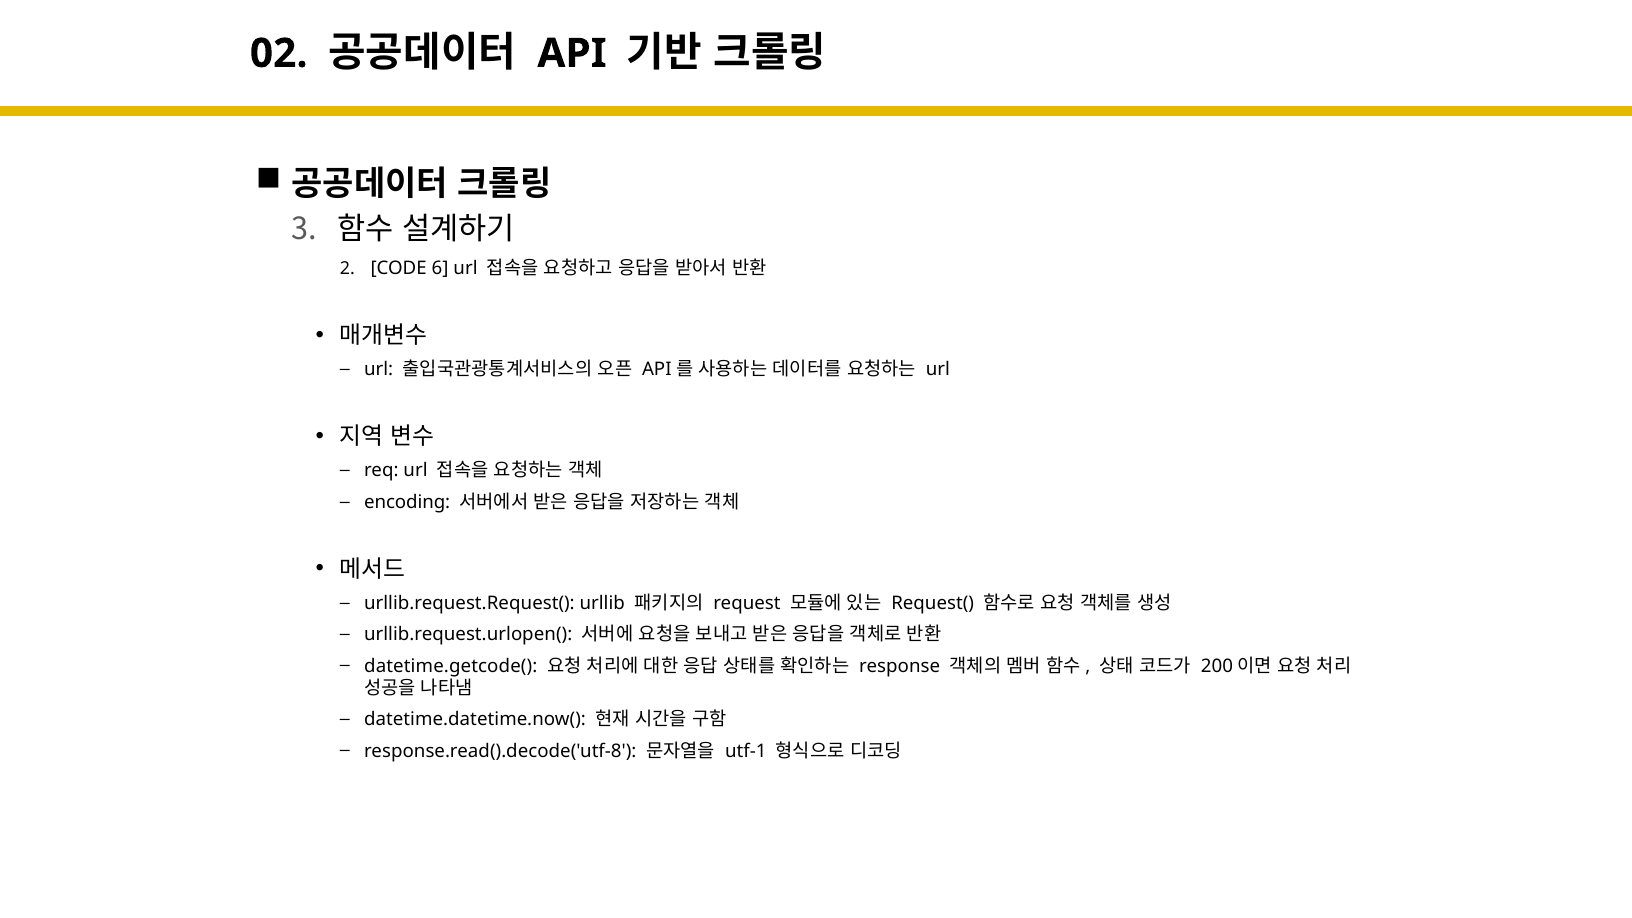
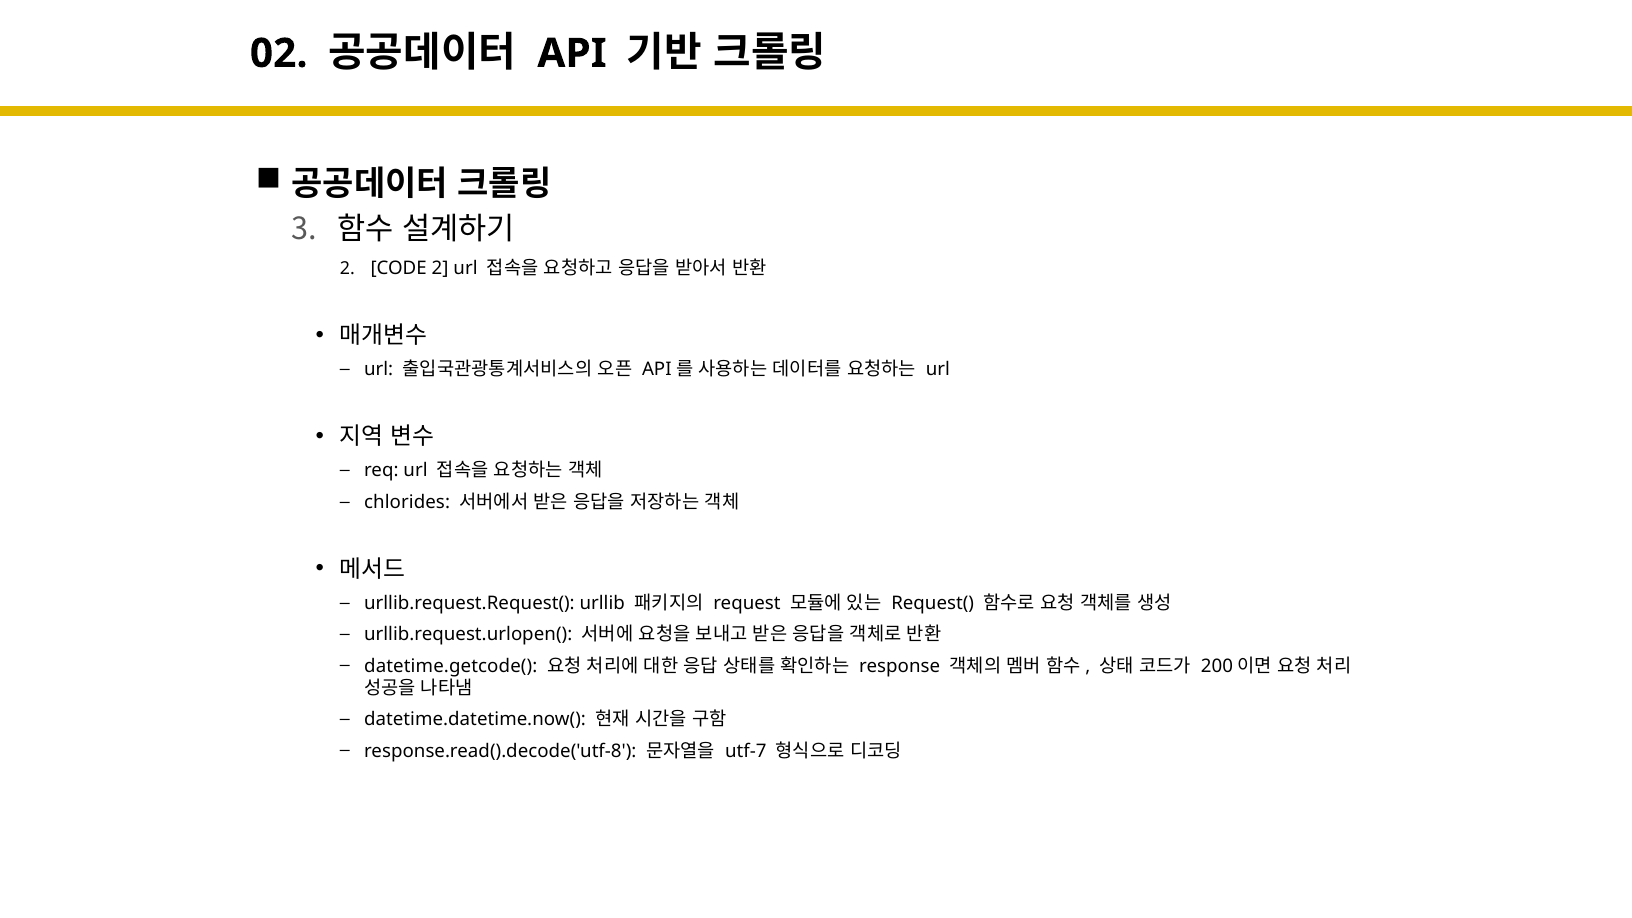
CODE 6: 6 -> 2
encoding: encoding -> chlorides
utf-1: utf-1 -> utf-7
